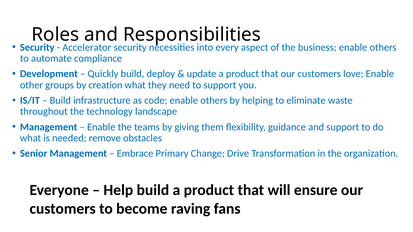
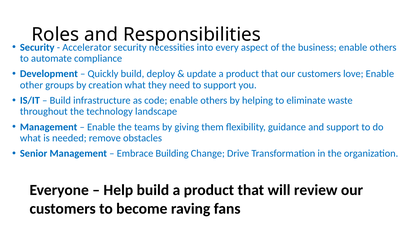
Primary: Primary -> Building
ensure: ensure -> review
